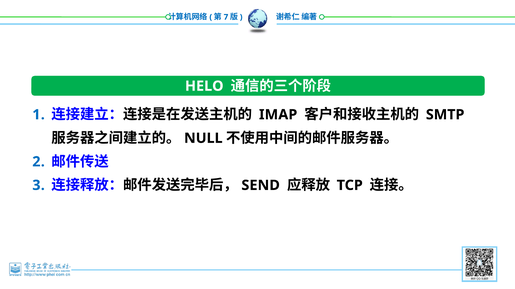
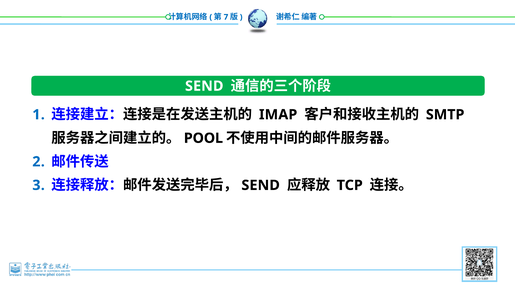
HELO at (204, 86): HELO -> SEND
NULL: NULL -> POOL
